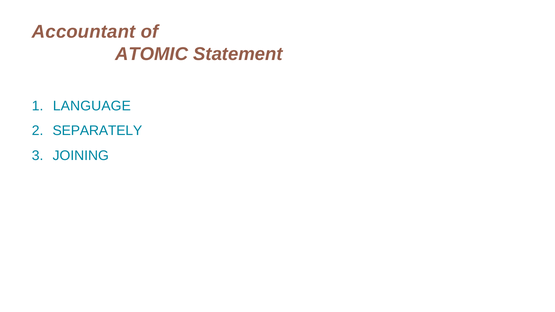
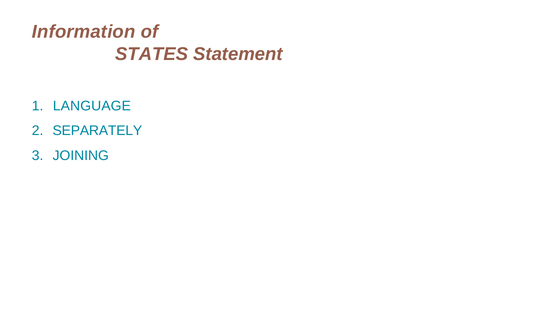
Accountant: Accountant -> Information
ATOMIC: ATOMIC -> STATES
